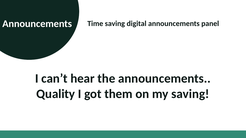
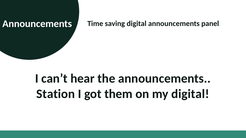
Quality: Quality -> Station
my saving: saving -> digital
